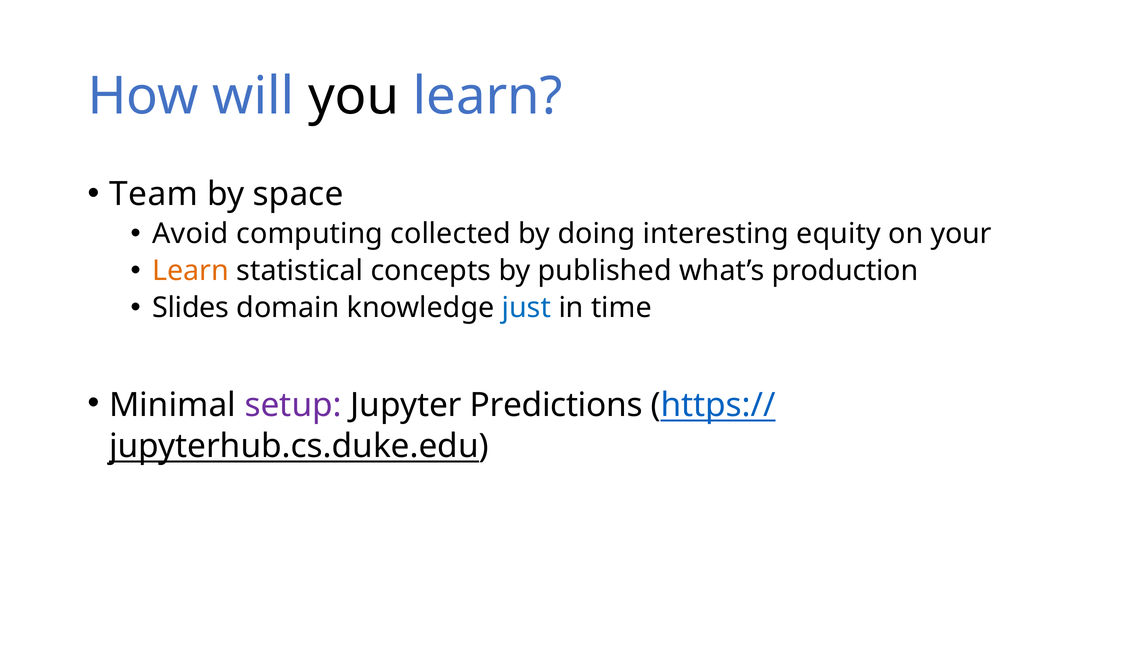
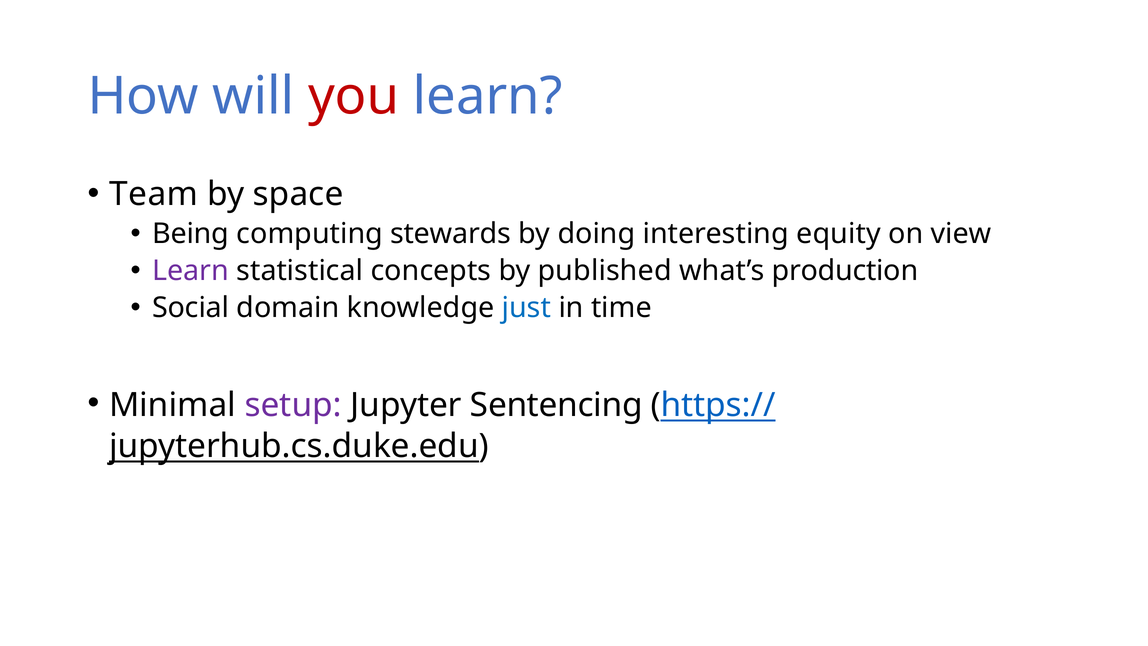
you colour: black -> red
Avoid: Avoid -> Being
collected: collected -> stewards
your: your -> view
Learn at (191, 271) colour: orange -> purple
Slides: Slides -> Social
Predictions: Predictions -> Sentencing
